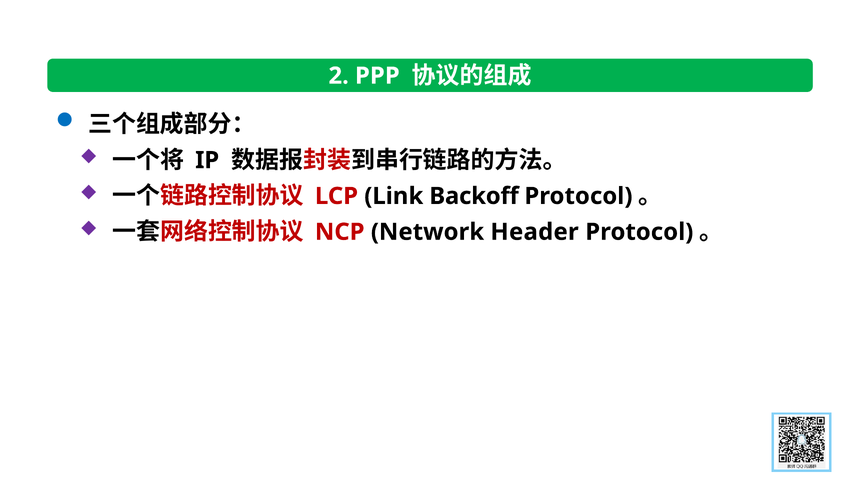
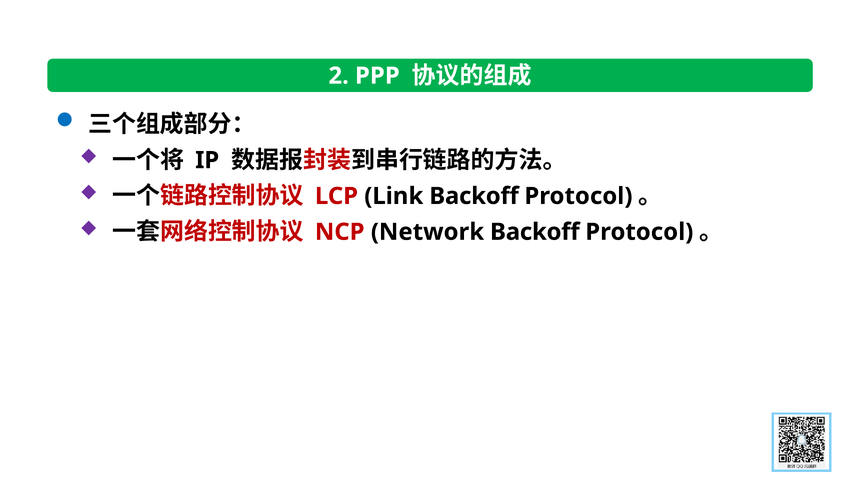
Network Header: Header -> Backoff
